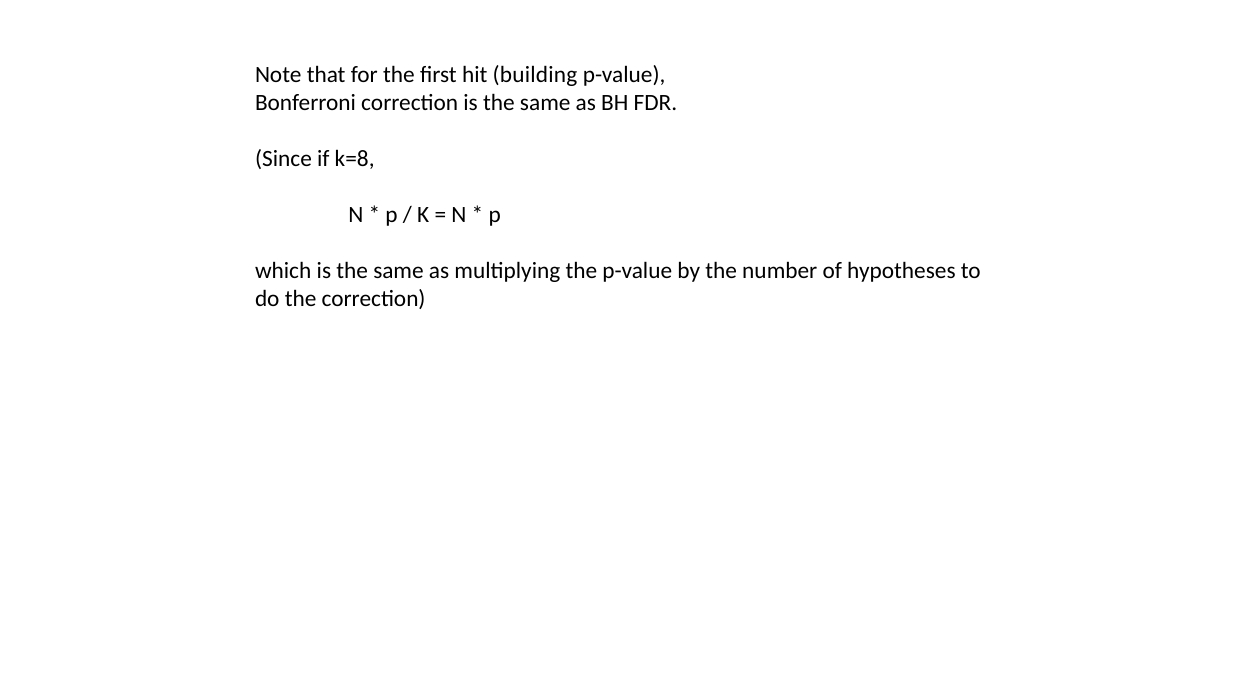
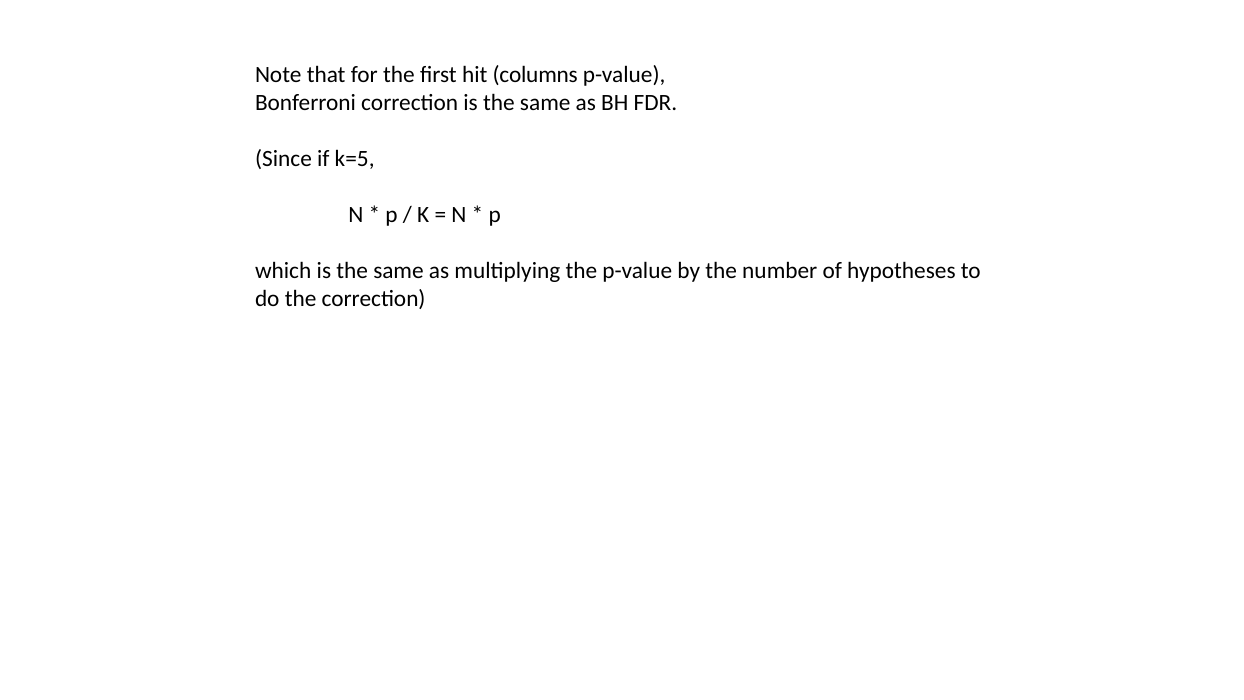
building: building -> columns
k=8: k=8 -> k=5
